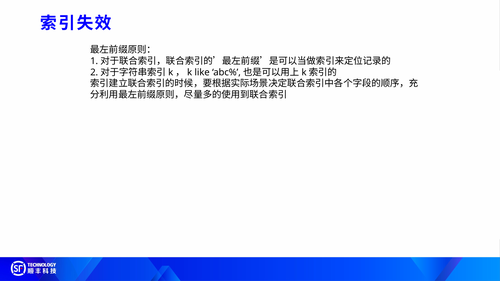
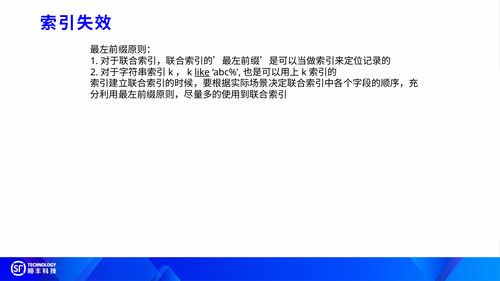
like underline: none -> present
